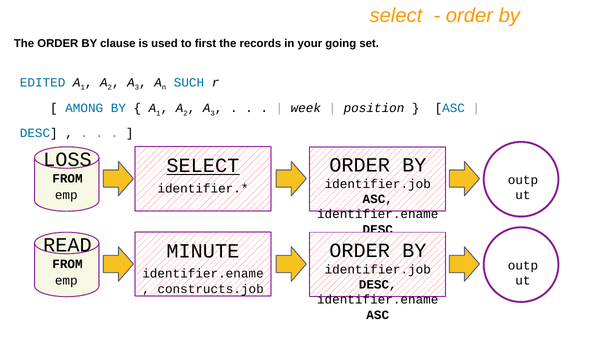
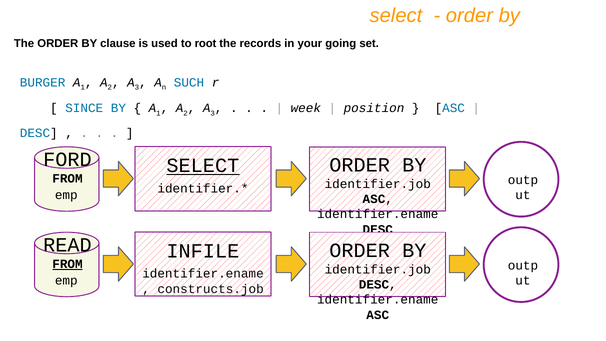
first: first -> root
EDITED: EDITED -> BURGER
AMONG: AMONG -> SINCE
LOSS: LOSS -> FORD
MINUTE: MINUTE -> INFILE
FROM at (67, 264) underline: none -> present
